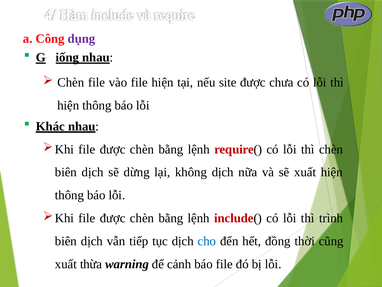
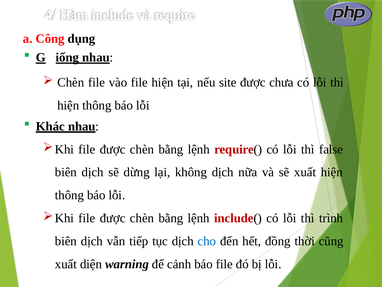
dụng colour: purple -> black
thì chèn: chèn -> false
thừa: thừa -> diện
